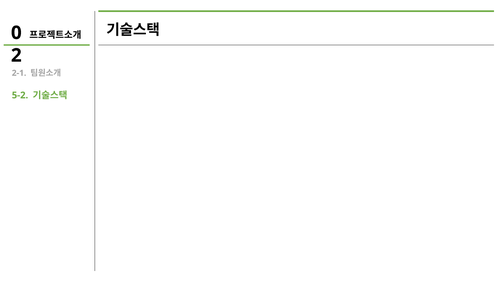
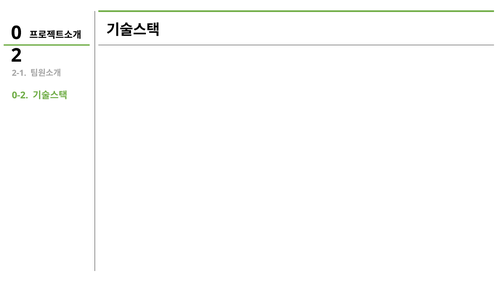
5-2: 5-2 -> 0-2
